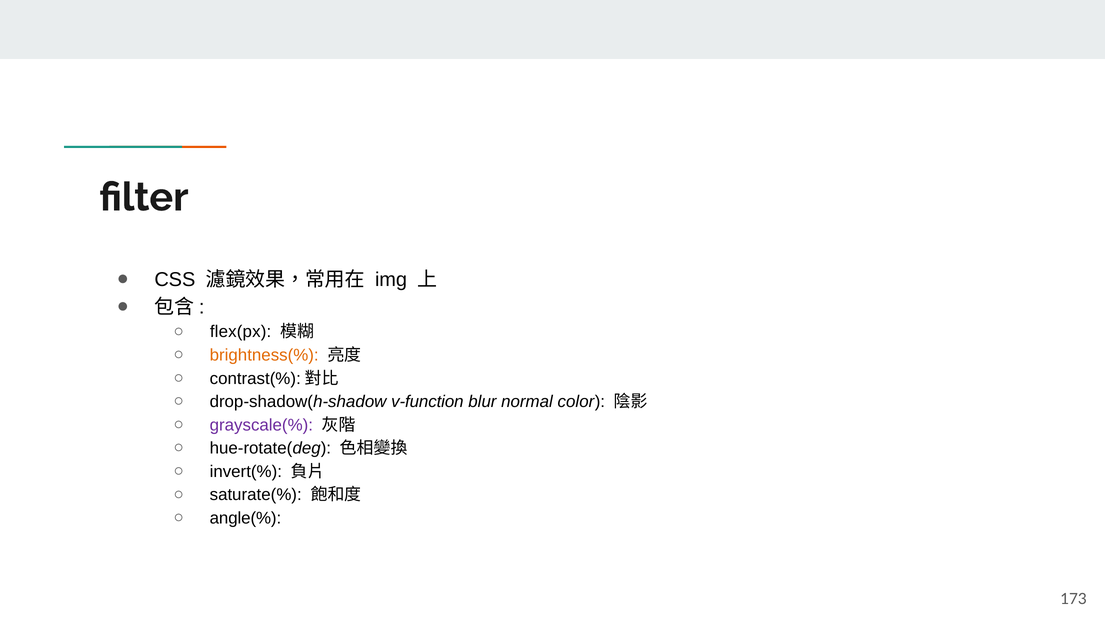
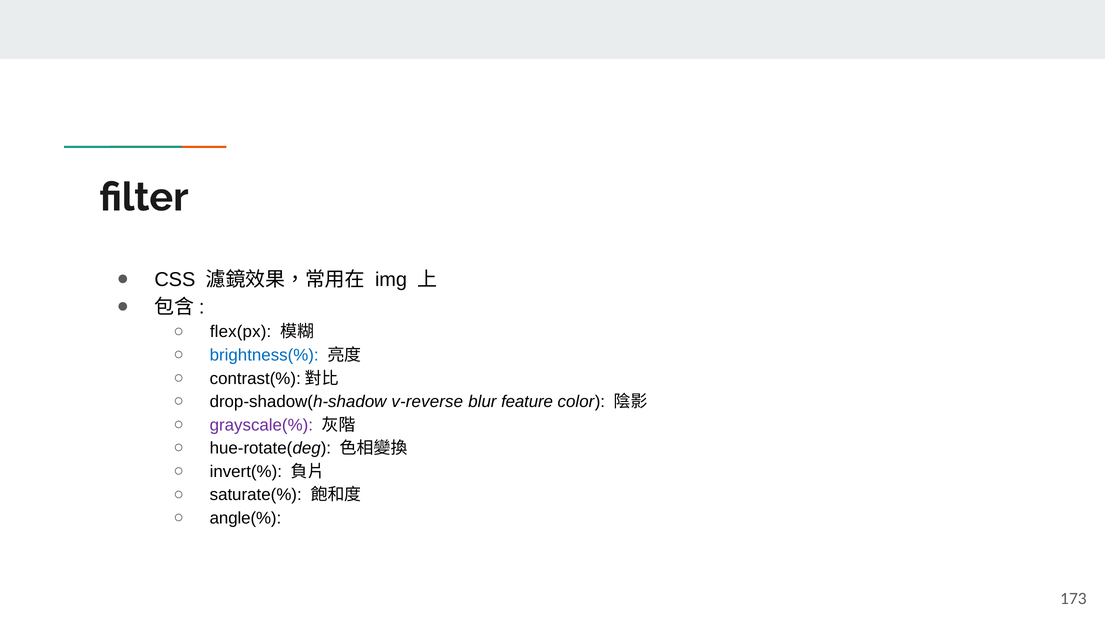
brightness(% colour: orange -> blue
v-function: v-function -> v-reverse
normal: normal -> feature
